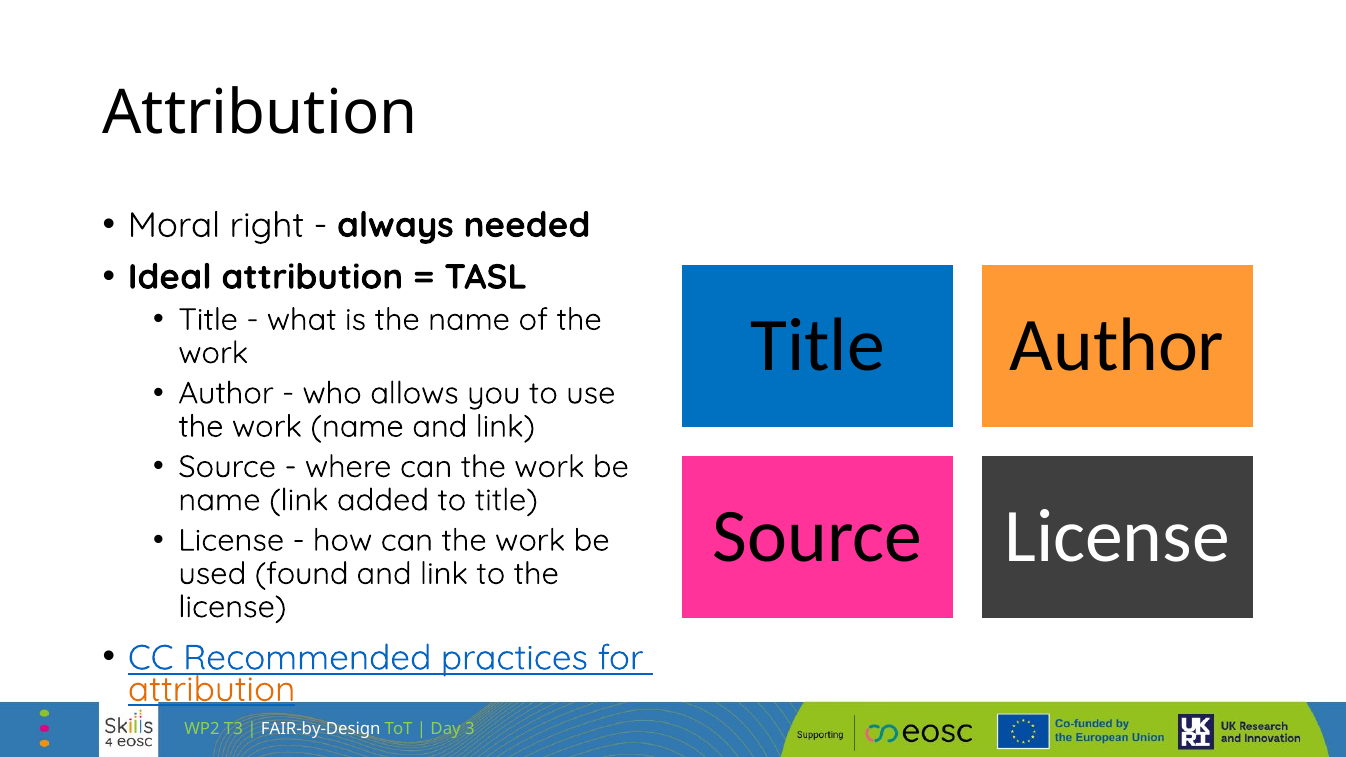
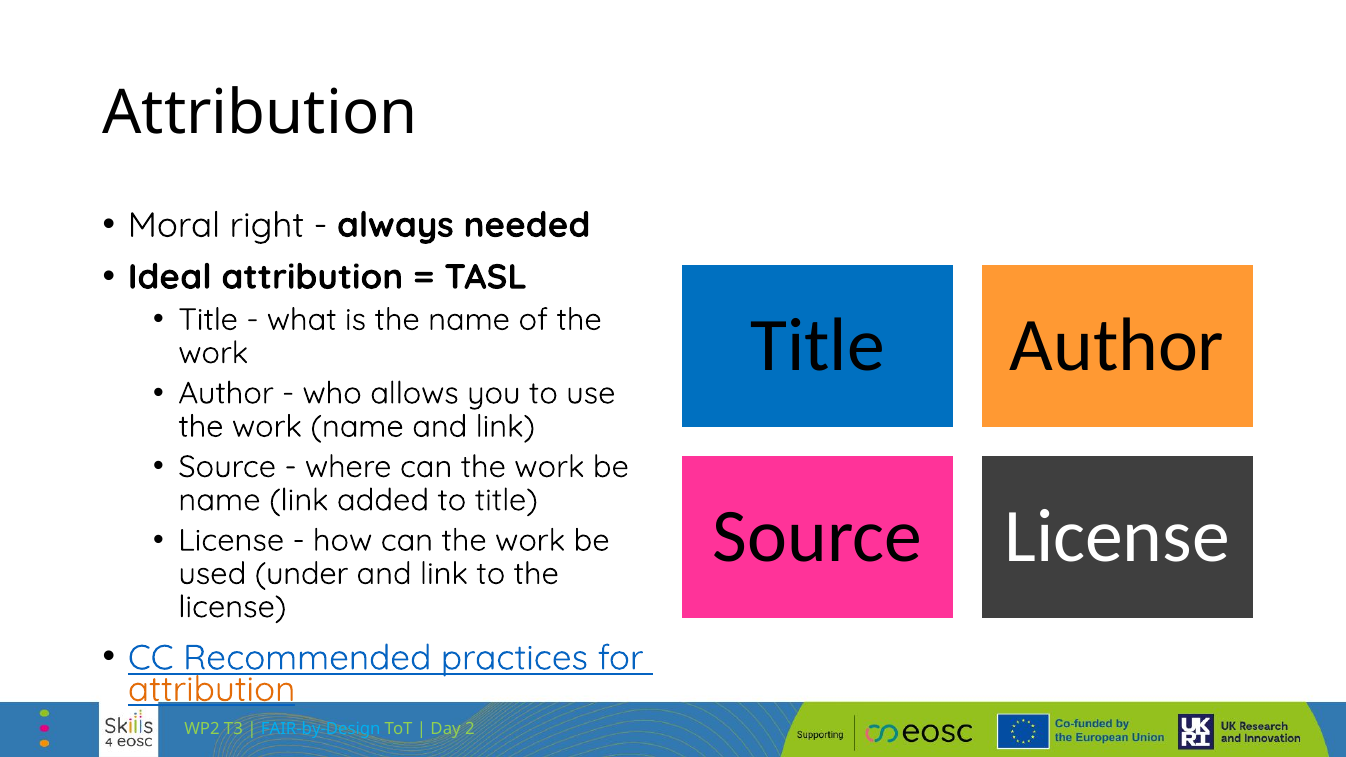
found: found -> under
FAIR-by-Design colour: white -> light blue
3: 3 -> 2
